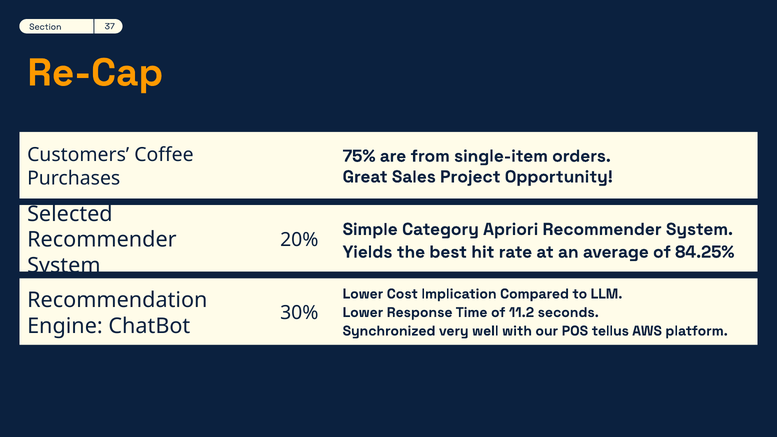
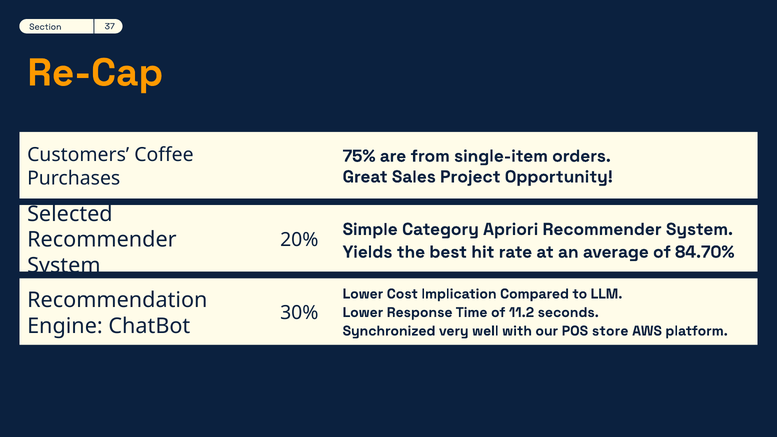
84.25%: 84.25% -> 84.70%
tellus: tellus -> store
